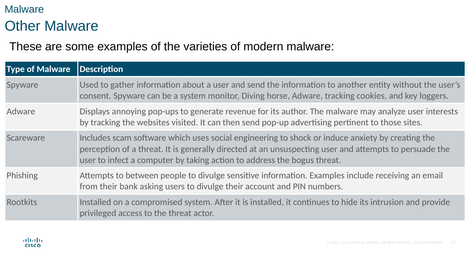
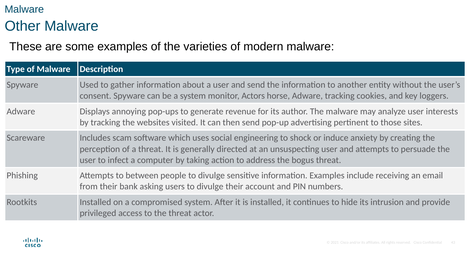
Diving: Diving -> Actors
